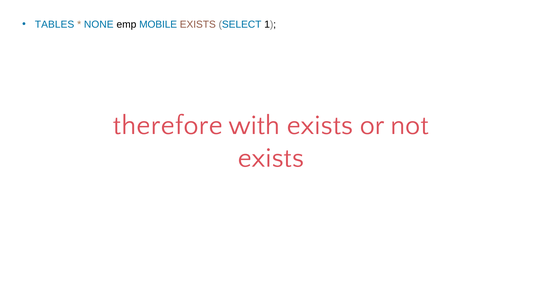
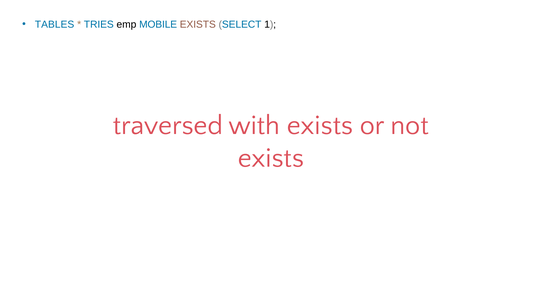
NONE: NONE -> TRIES
therefore: therefore -> traversed
